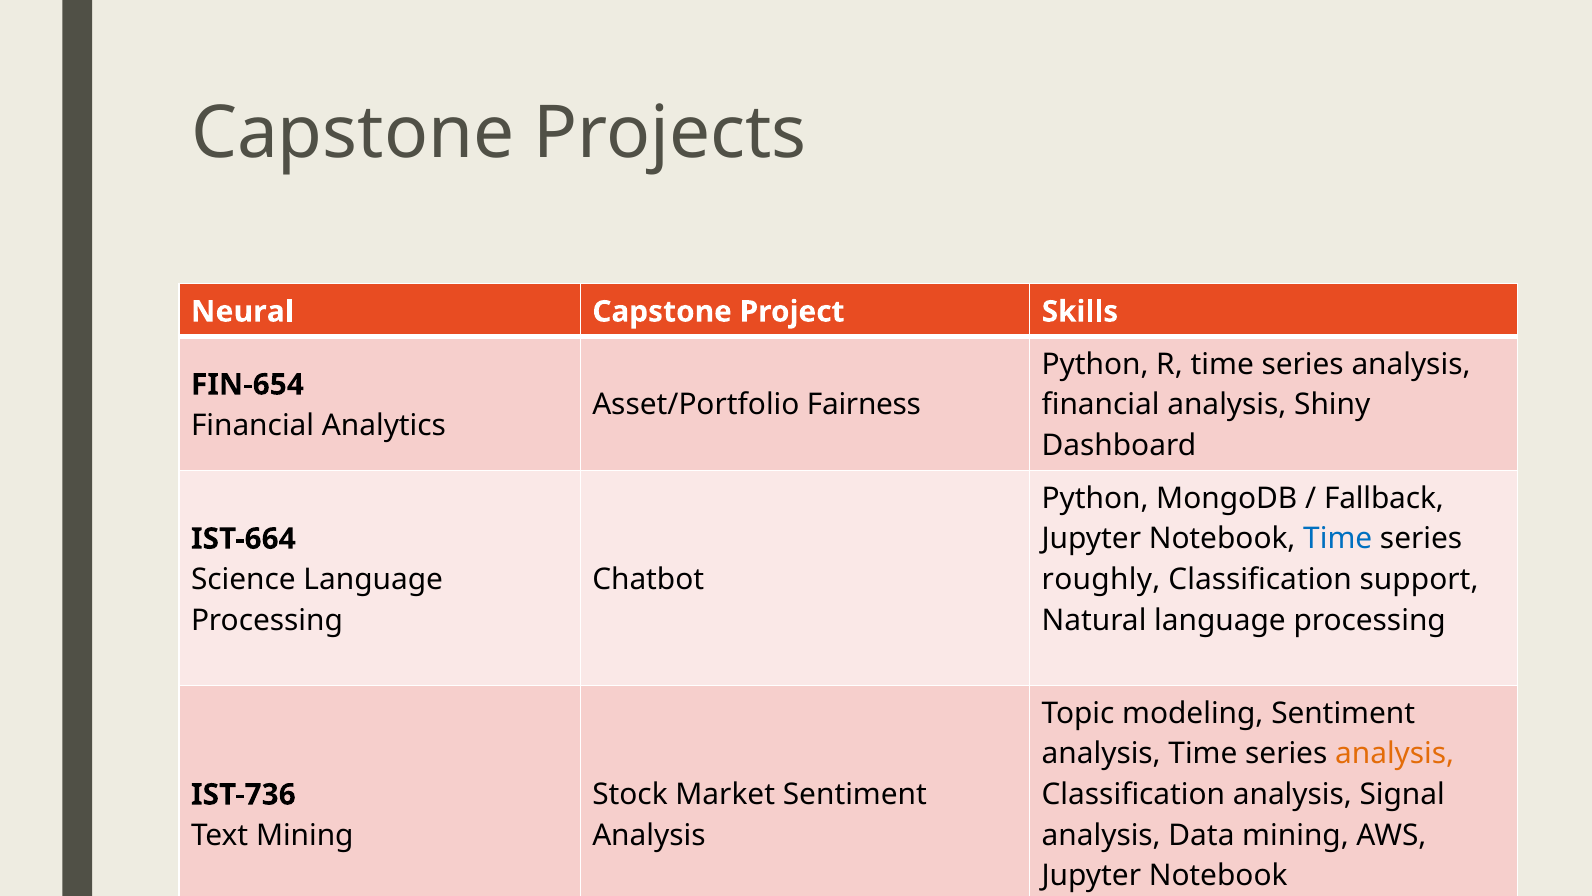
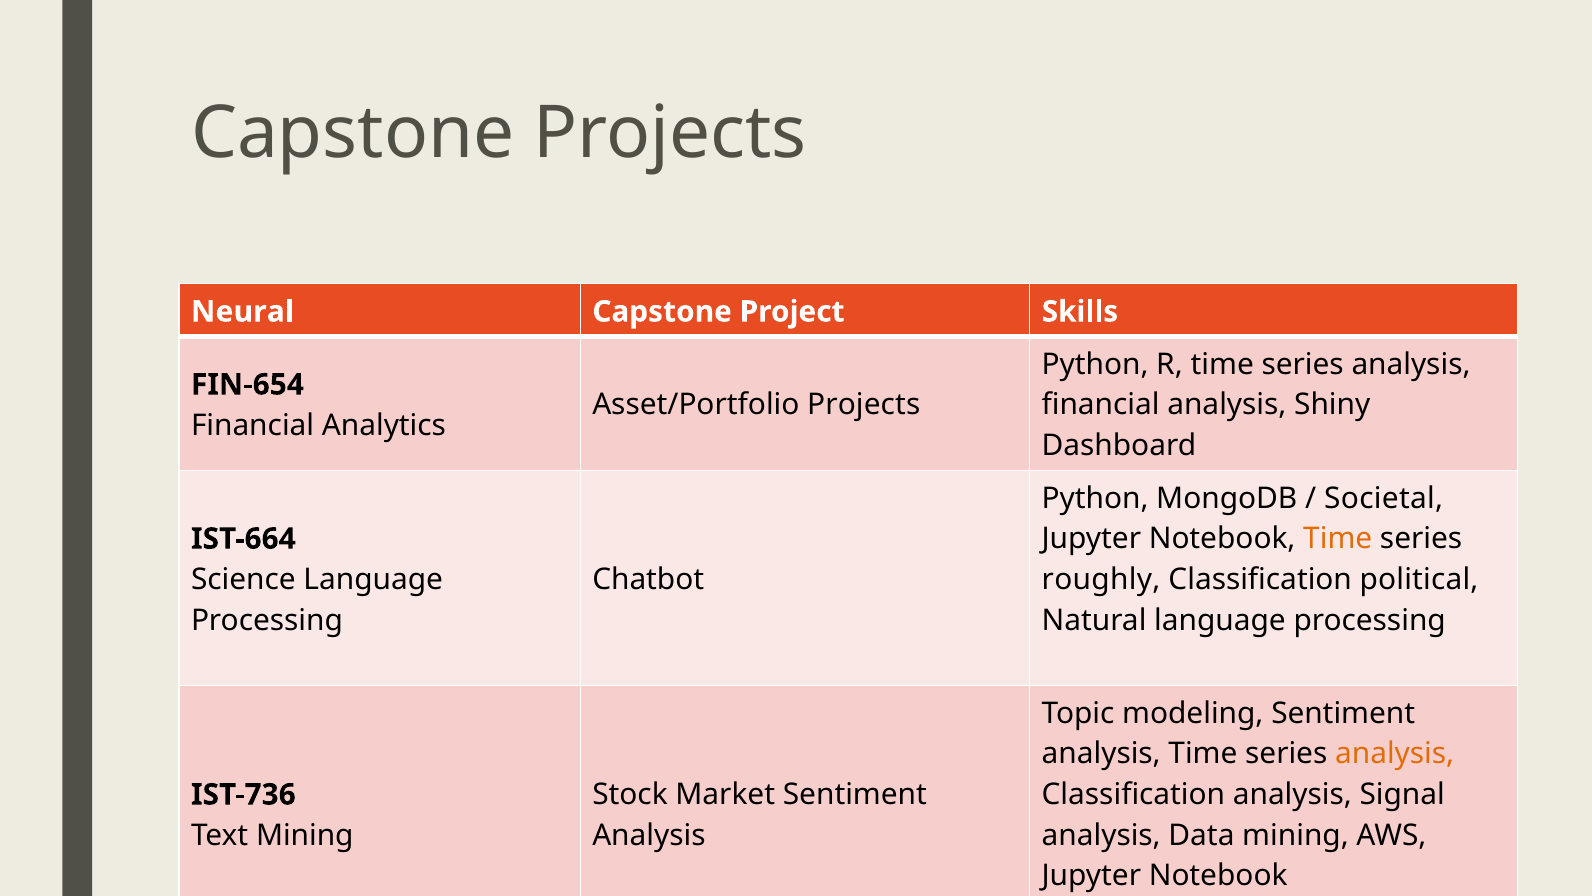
Asset/Portfolio Fairness: Fairness -> Projects
Fallback: Fallback -> Societal
Time at (1338, 539) colour: blue -> orange
support: support -> political
